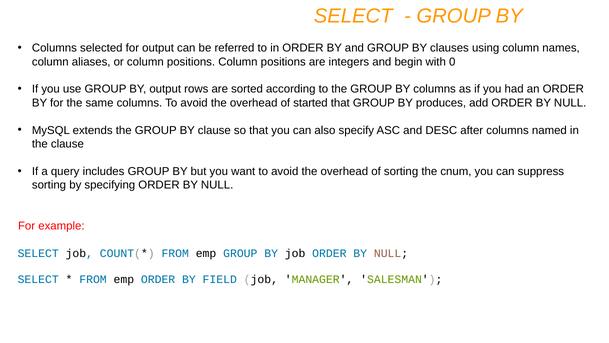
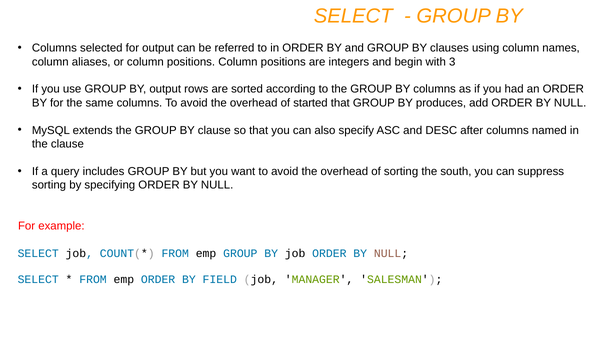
0: 0 -> 3
cnum: cnum -> south
